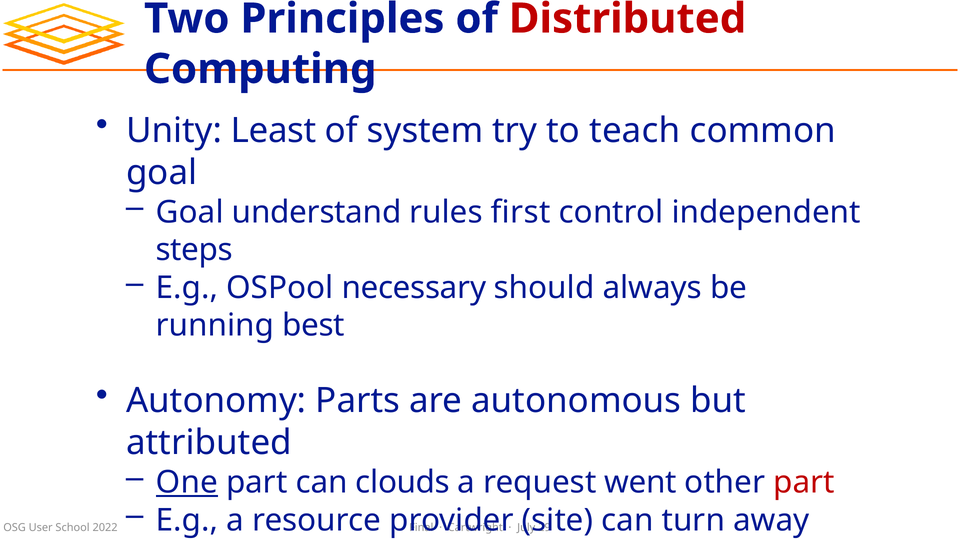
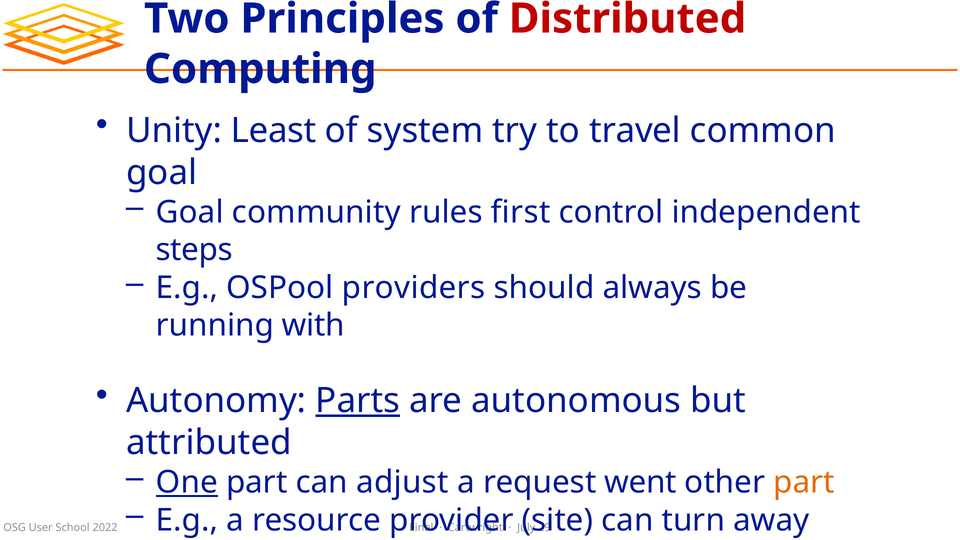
teach: teach -> travel
understand: understand -> community
necessary: necessary -> providers
best: best -> with
Parts underline: none -> present
clouds: clouds -> adjust
part at (804, 482) colour: red -> orange
